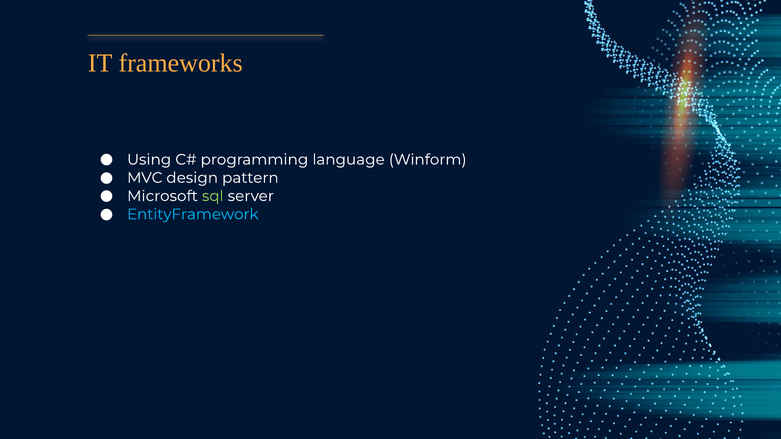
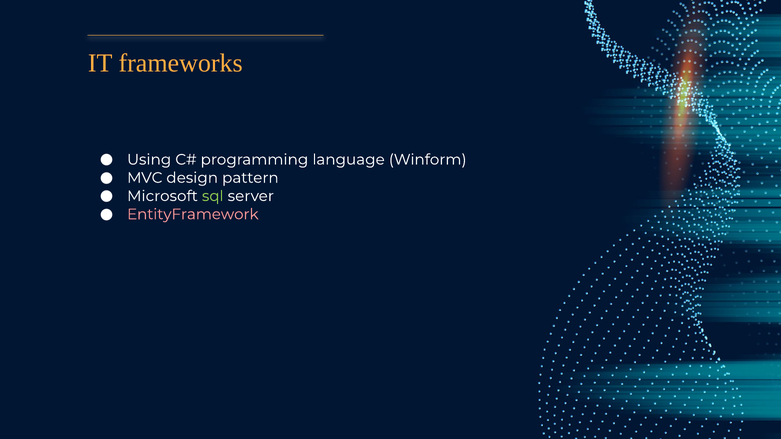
EntityFramework colour: light blue -> pink
